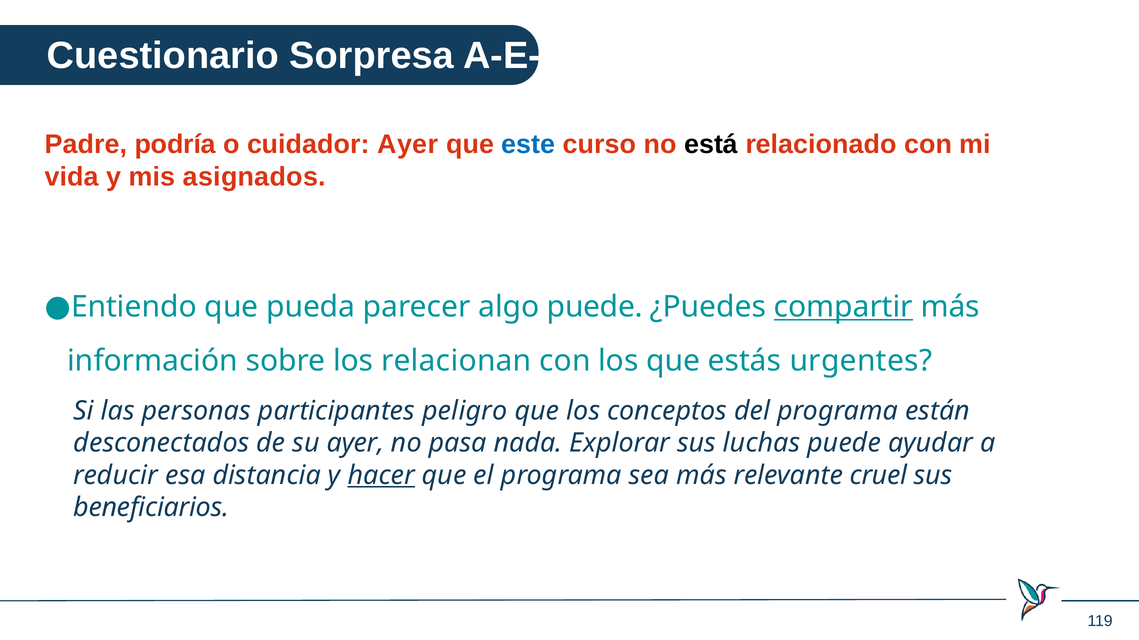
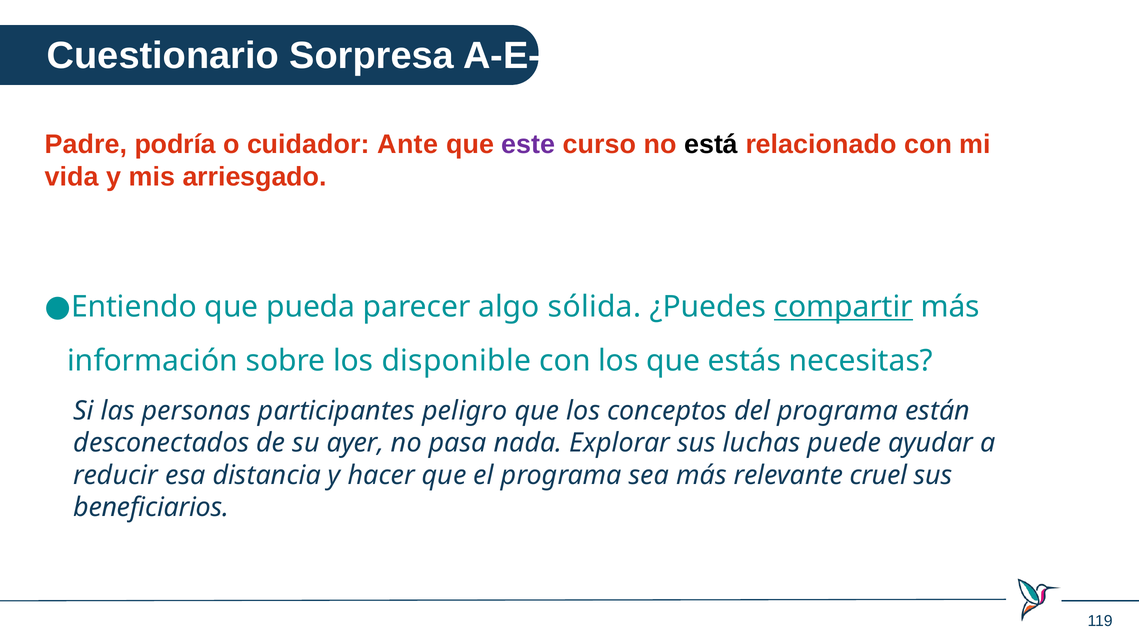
cuidador Ayer: Ayer -> Ante
este colour: blue -> purple
asignados: asignados -> arriesgado
algo puede: puede -> sólida
relacionan: relacionan -> disponible
urgentes: urgentes -> necesitas
hacer underline: present -> none
